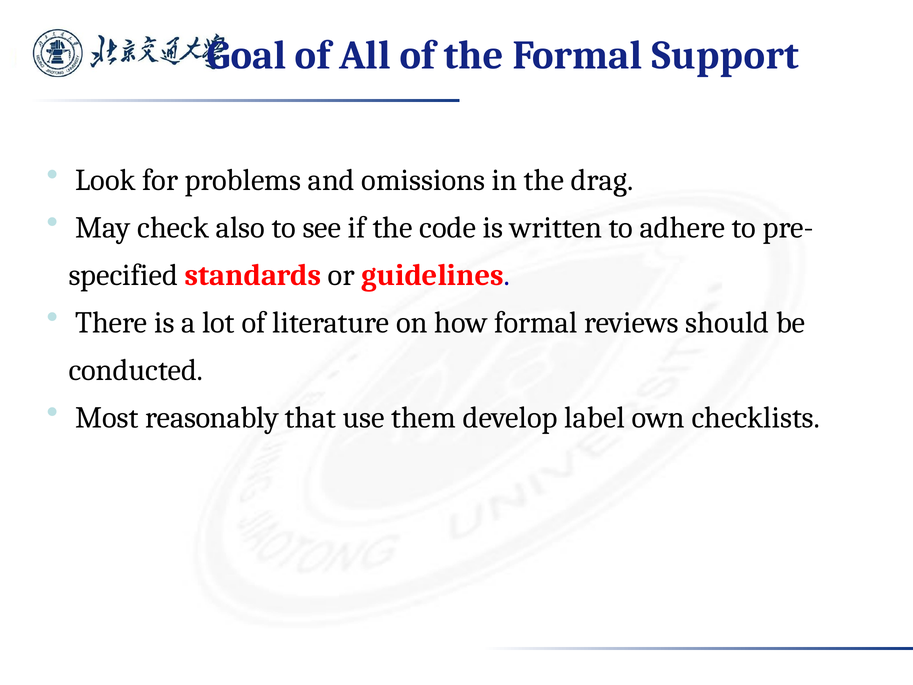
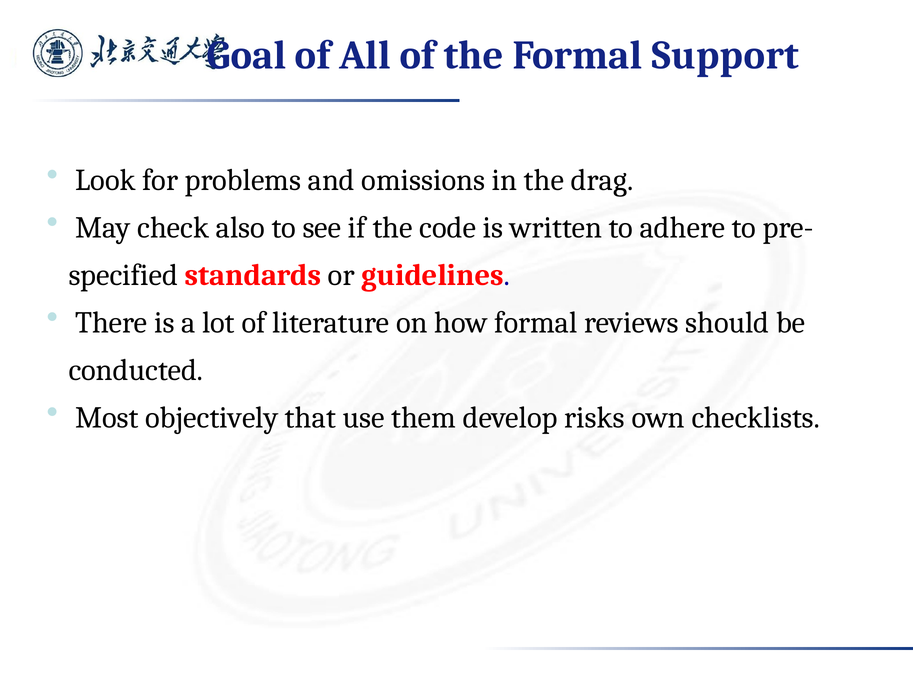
reasonably: reasonably -> objectively
label: label -> risks
